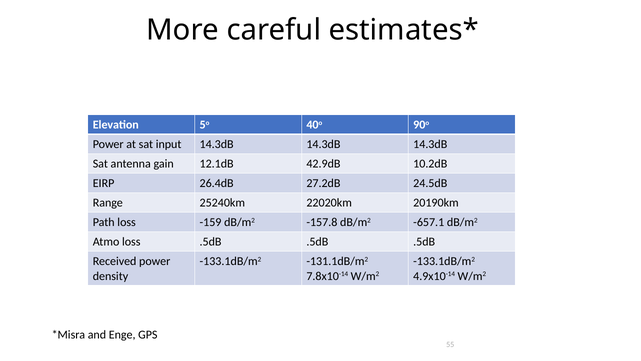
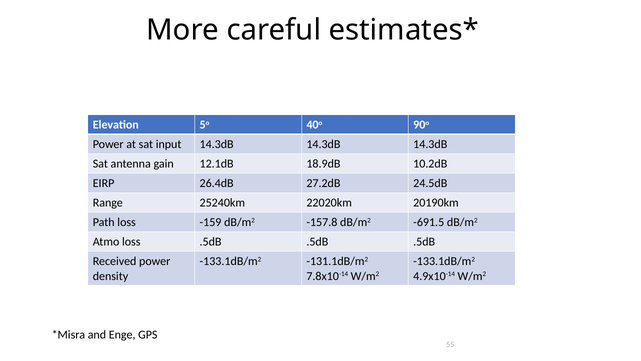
42.9dB: 42.9dB -> 18.9dB
-657.1: -657.1 -> -691.5
